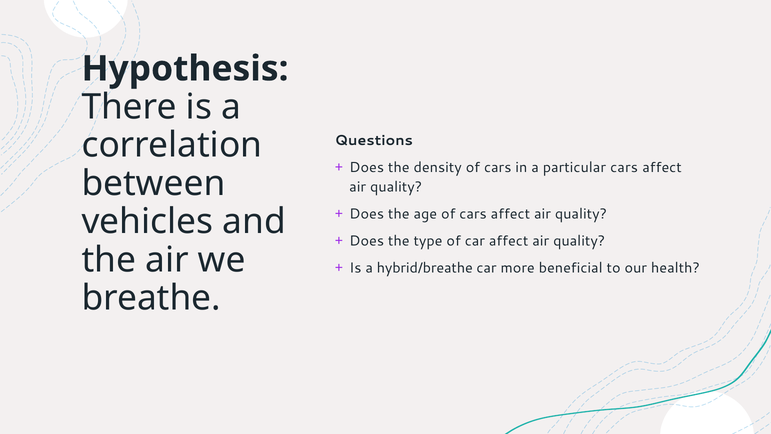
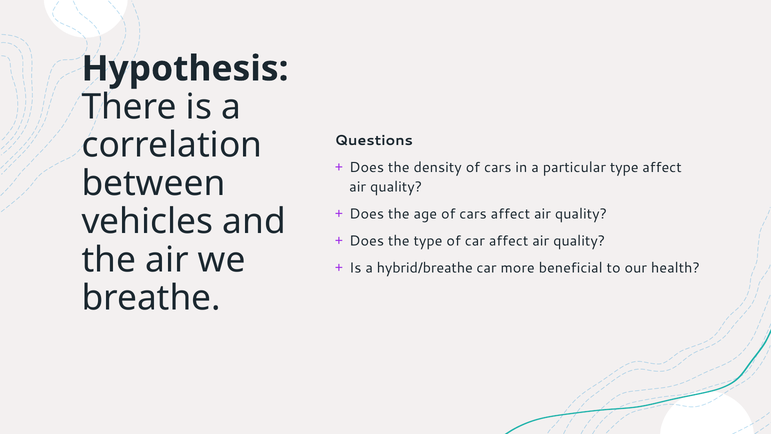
particular cars: cars -> type
